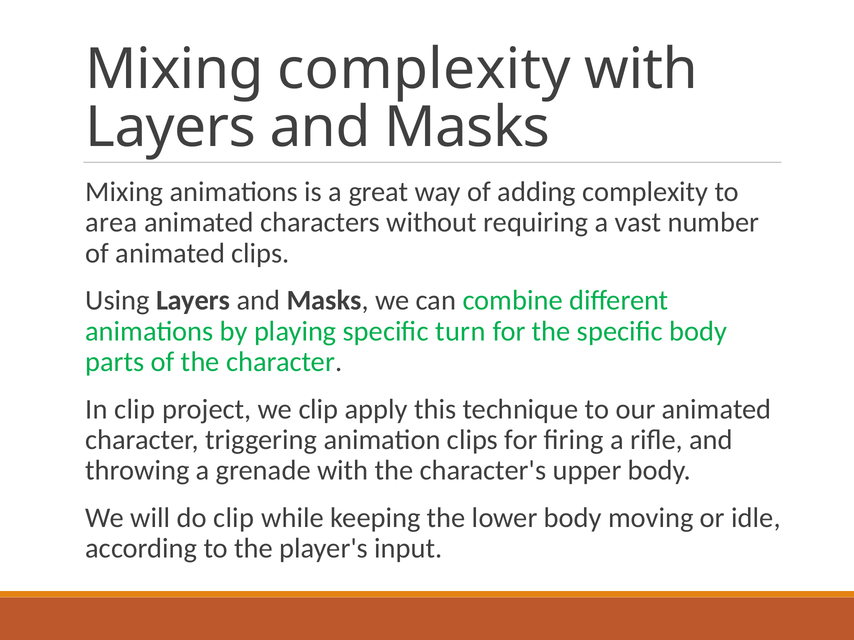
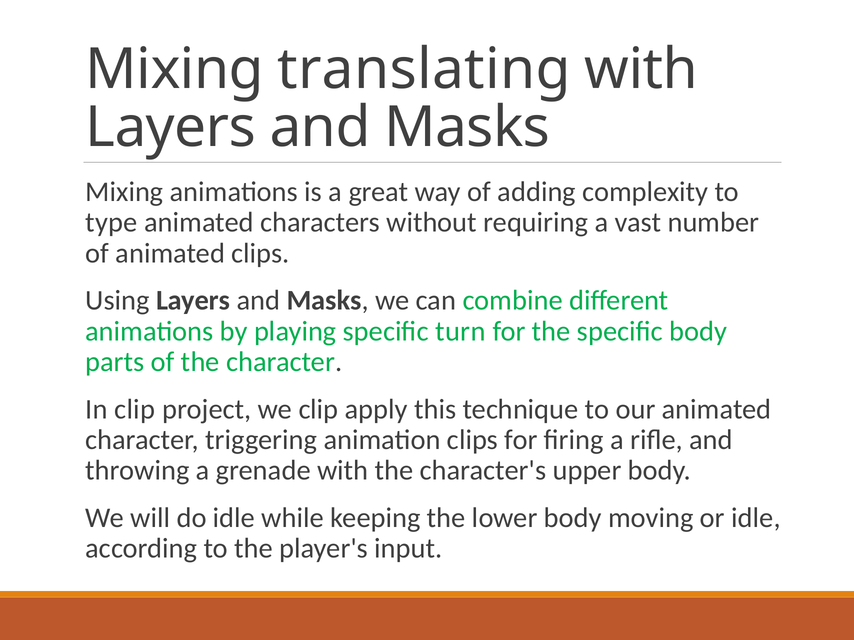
Mixing complexity: complexity -> translating
area: area -> type
do clip: clip -> idle
